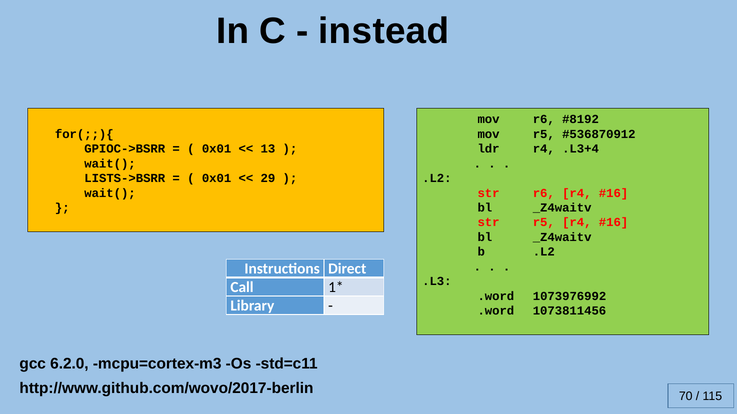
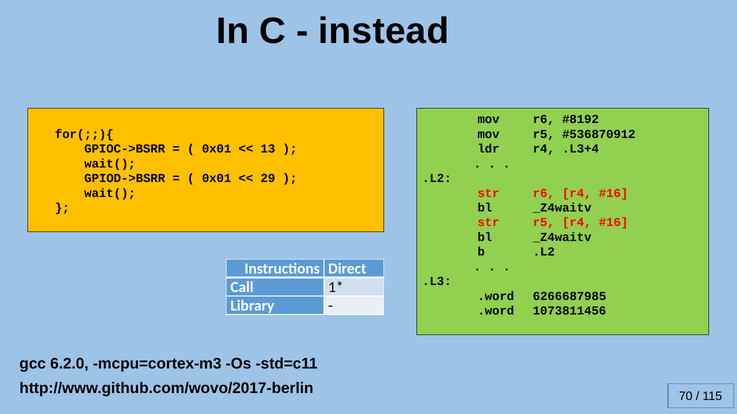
LISTS->BSRR: LISTS->BSRR -> GPIOD->BSRR
1073976992: 1073976992 -> 6266687985
